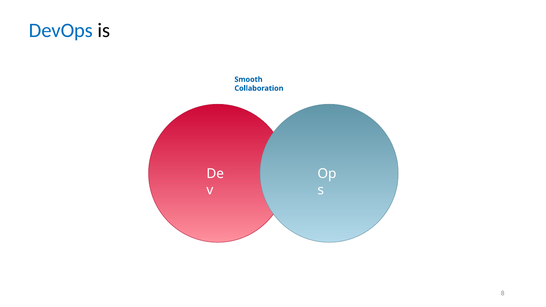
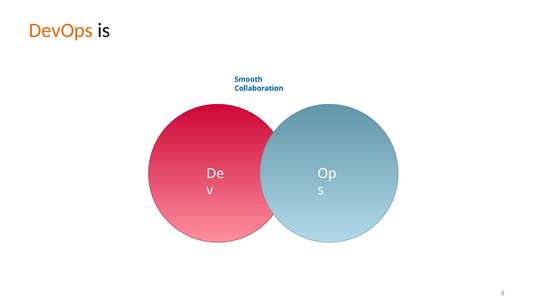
DevOps colour: blue -> orange
